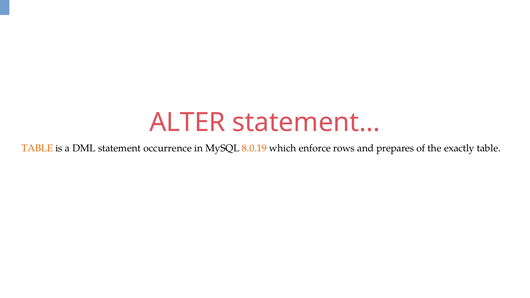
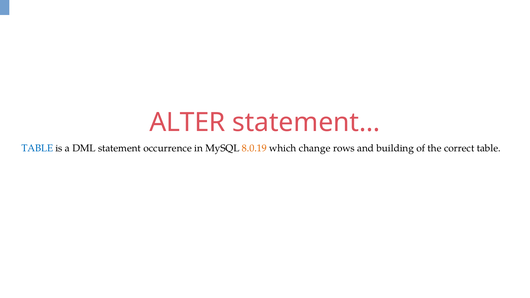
TABLE at (37, 148) colour: orange -> blue
enforce: enforce -> change
prepares: prepares -> building
exactly: exactly -> correct
